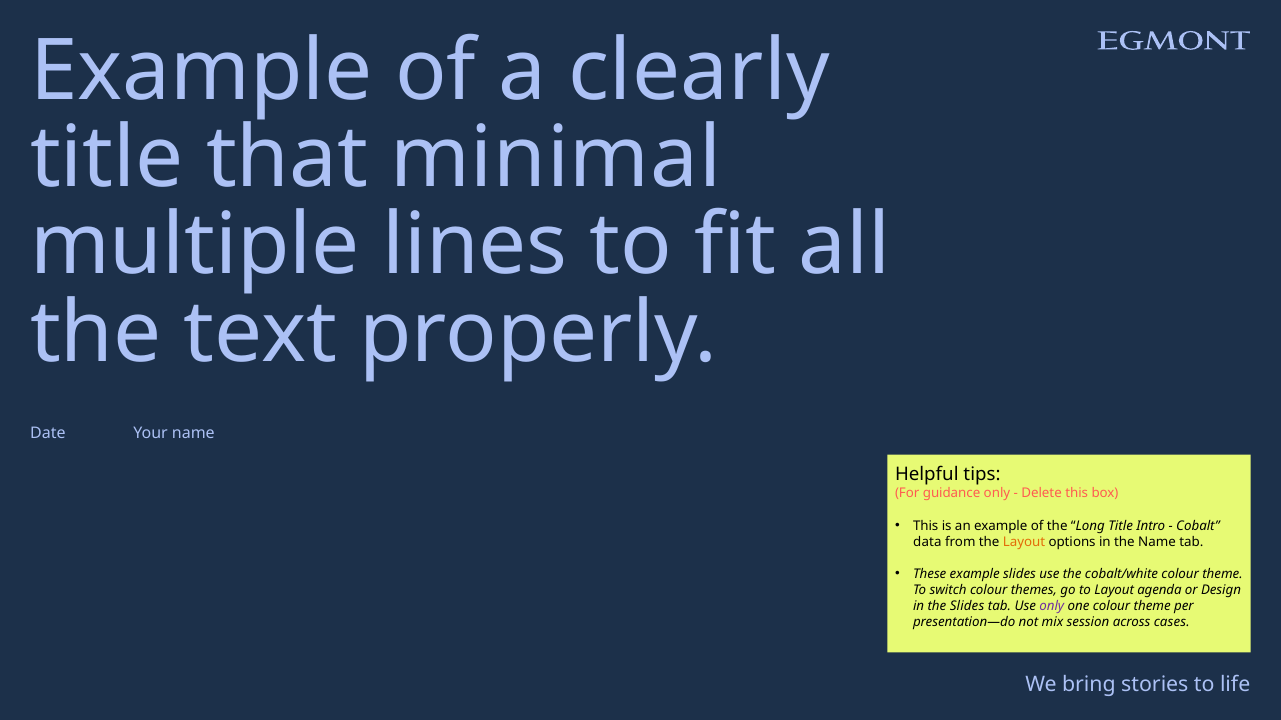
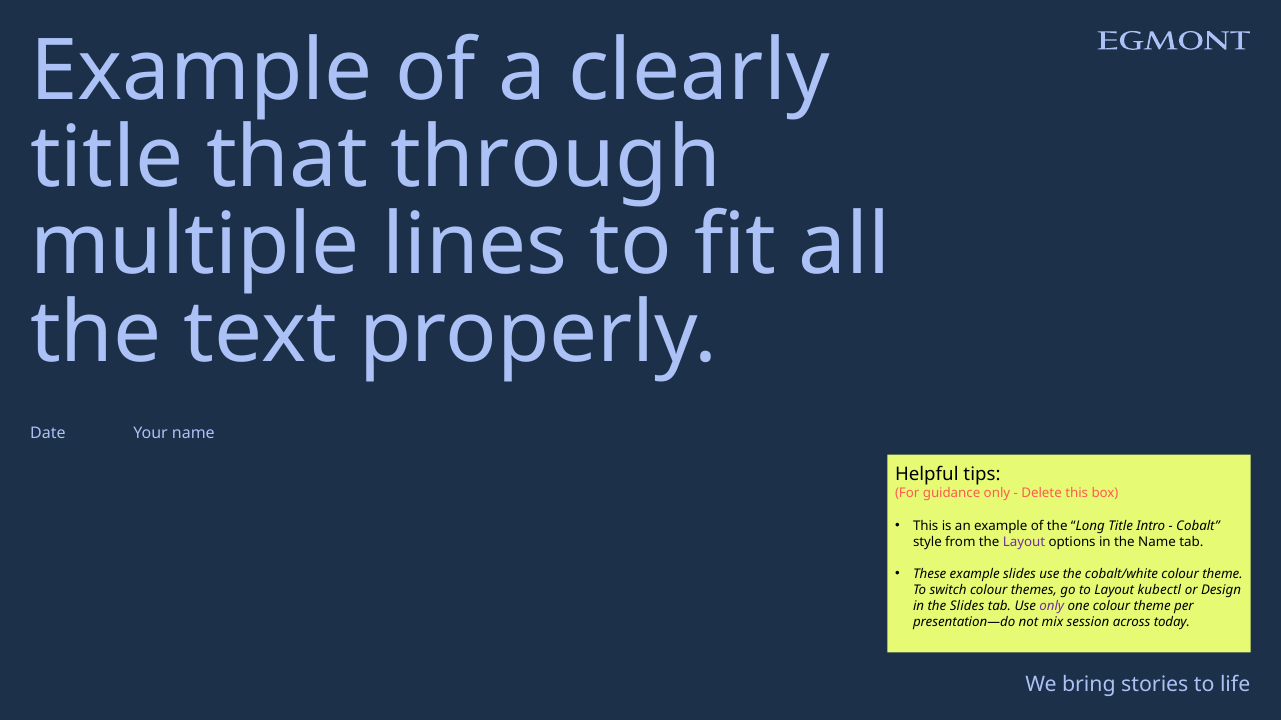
minimal: minimal -> through
data: data -> style
Layout at (1024, 542) colour: orange -> purple
agenda: agenda -> kubectl
cases: cases -> today
